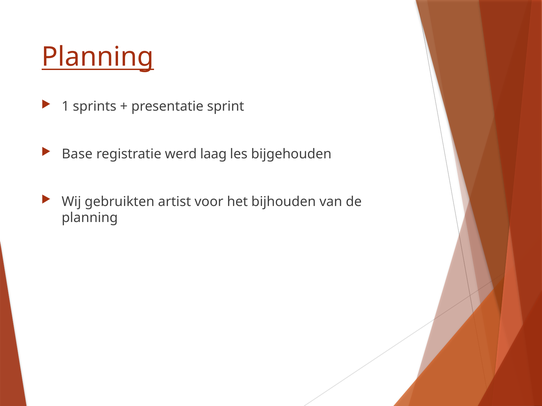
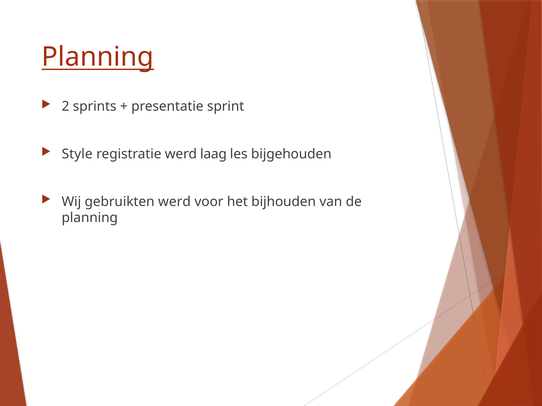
1: 1 -> 2
Base: Base -> Style
gebruikten artist: artist -> werd
